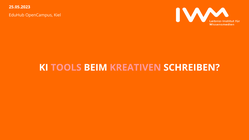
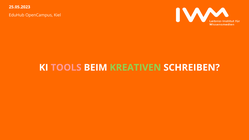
KREATIVEN colour: pink -> light green
